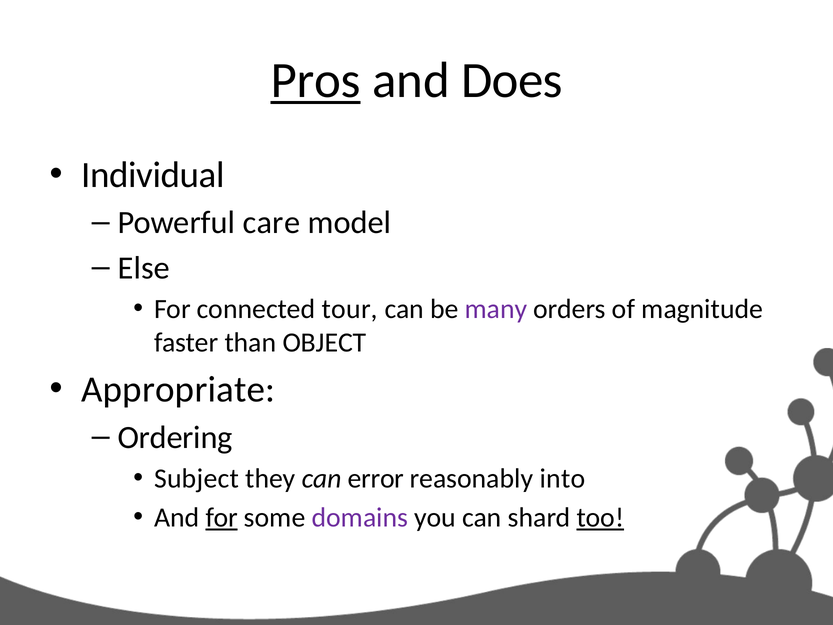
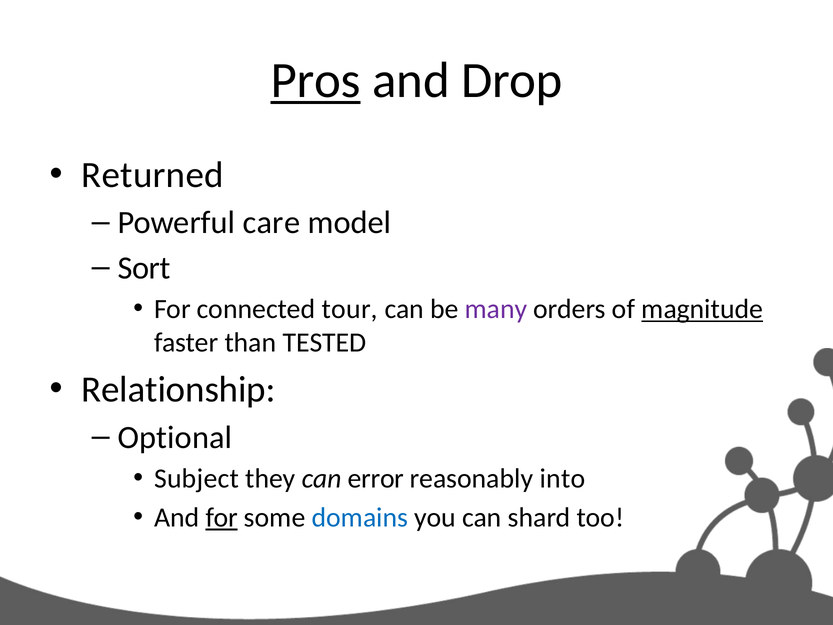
Does: Does -> Drop
Individual: Individual -> Returned
Else: Else -> Sort
magnitude underline: none -> present
OBJECT: OBJECT -> TESTED
Appropriate: Appropriate -> Relationship
Ordering: Ordering -> Optional
domains colour: purple -> blue
too underline: present -> none
